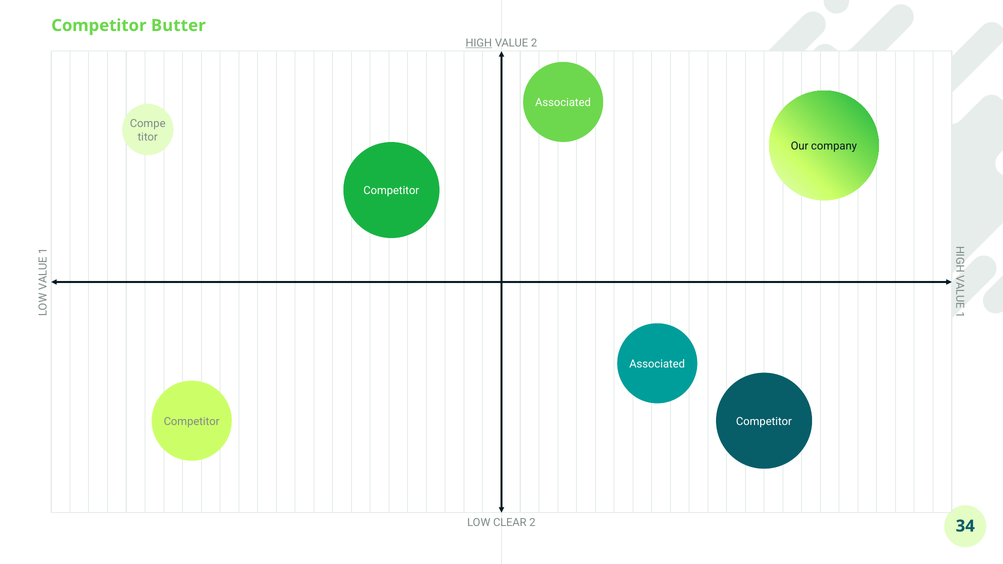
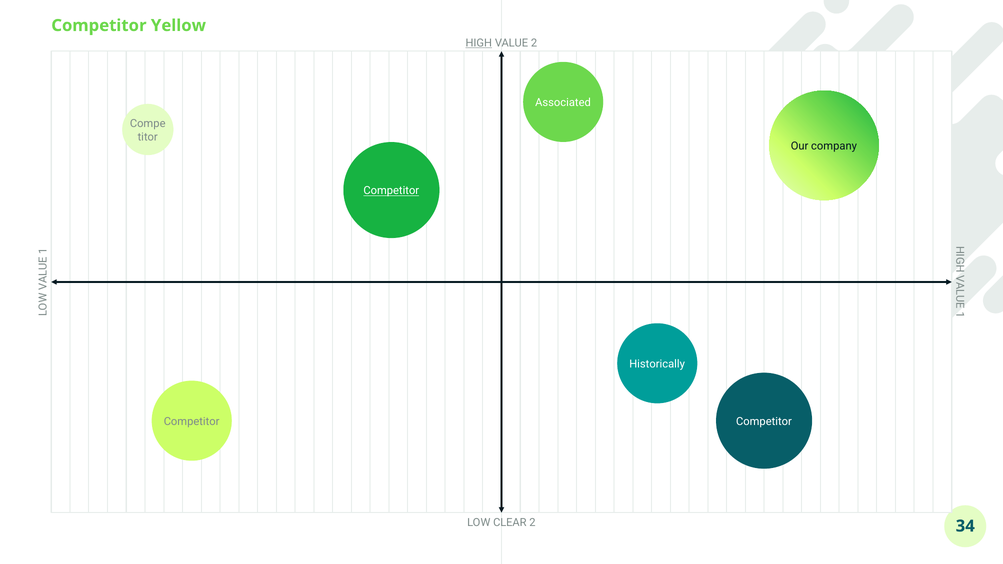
Butter: Butter -> Yellow
Competitor at (391, 191) underline: none -> present
Associated at (657, 364): Associated -> Historically
